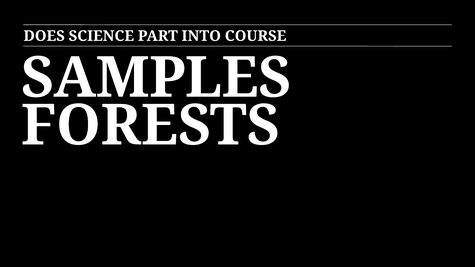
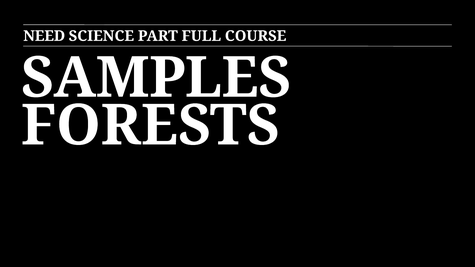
DOES: DOES -> NEED
INTO: INTO -> FULL
